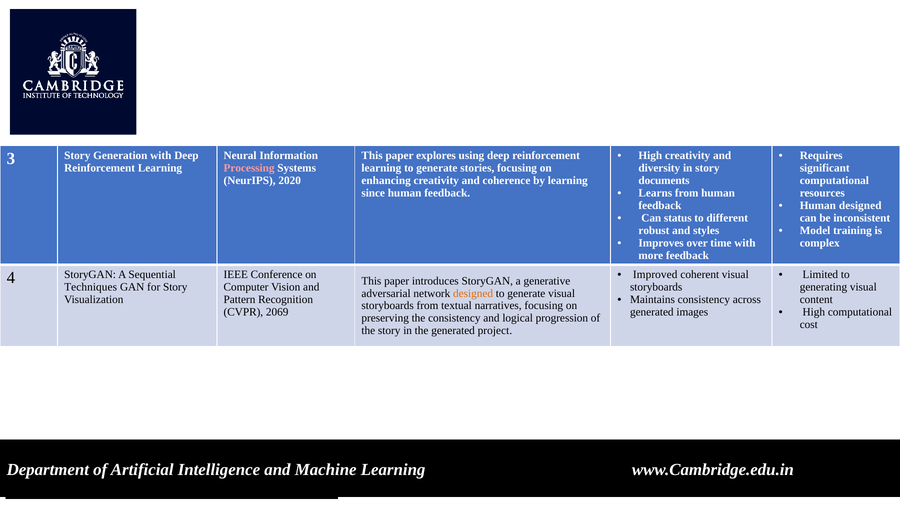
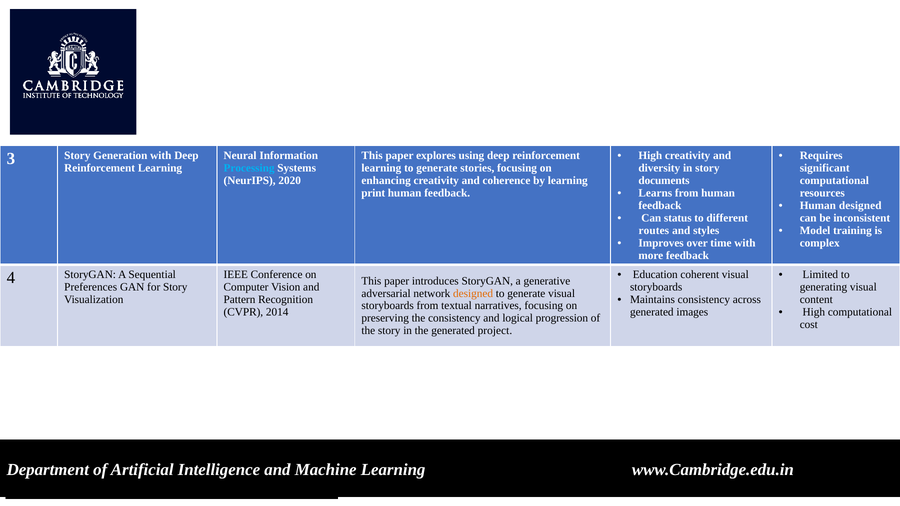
Processing colour: pink -> light blue
since: since -> print
robust: robust -> routes
Improved: Improved -> Education
Techniques: Techniques -> Preferences
2069: 2069 -> 2014
